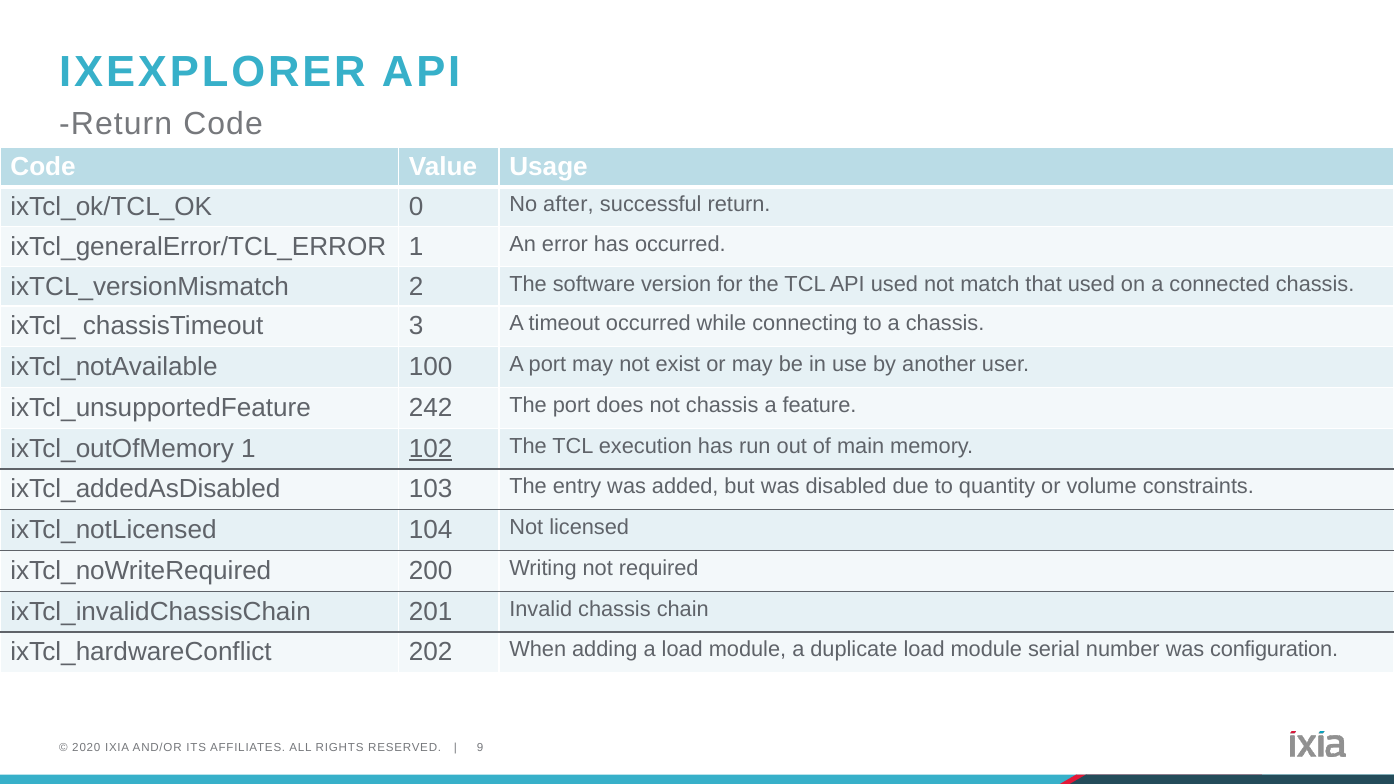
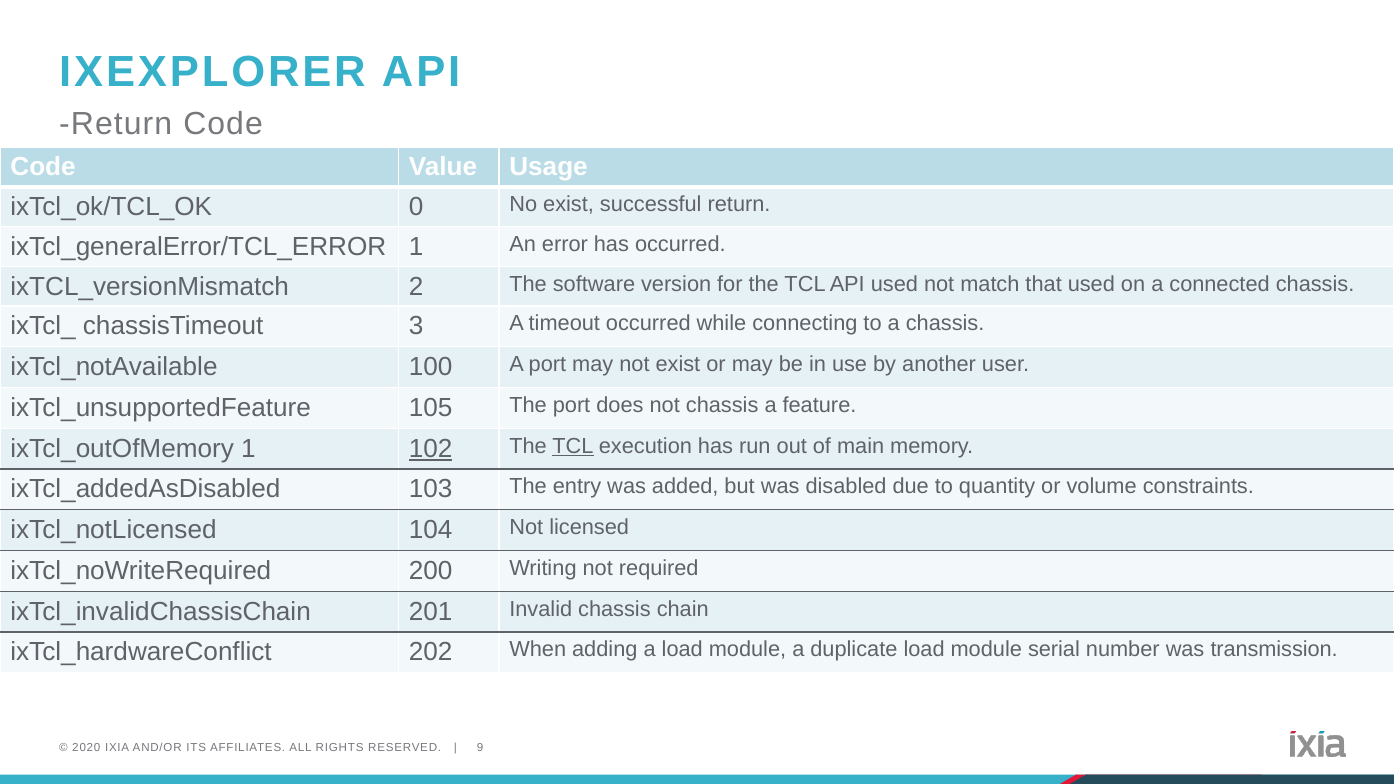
No after: after -> exist
242: 242 -> 105
TCL at (573, 446) underline: none -> present
configuration: configuration -> transmission
